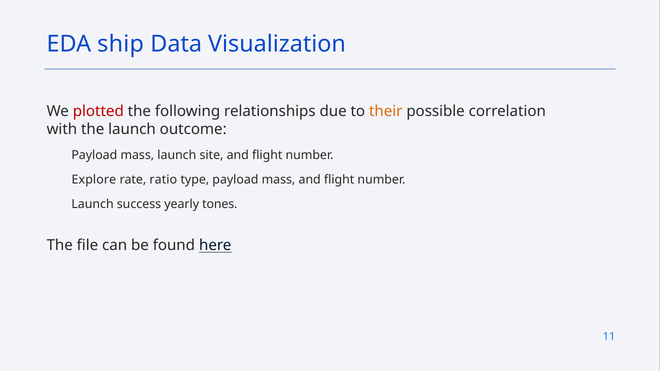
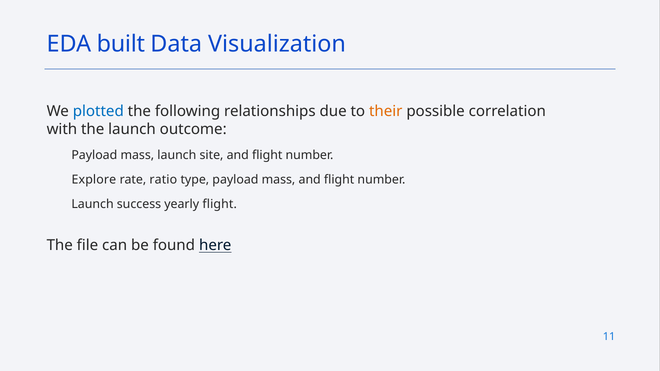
ship: ship -> built
plotted colour: red -> blue
yearly tones: tones -> flight
